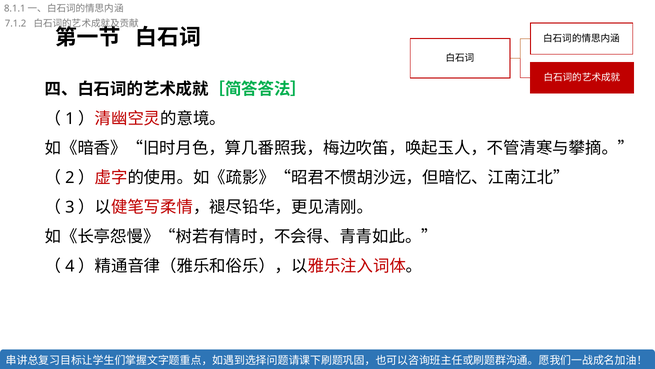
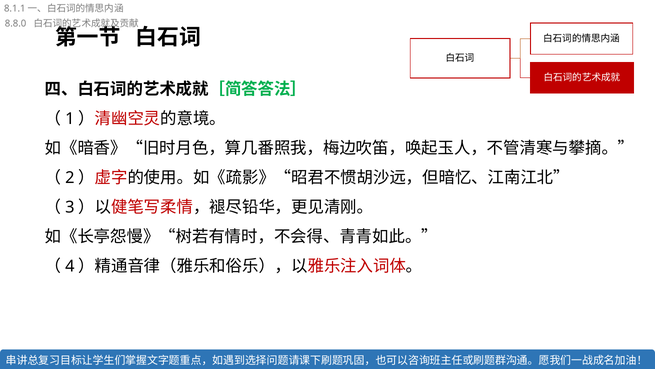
7.1.2: 7.1.2 -> 8.8.0
